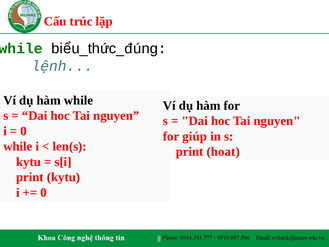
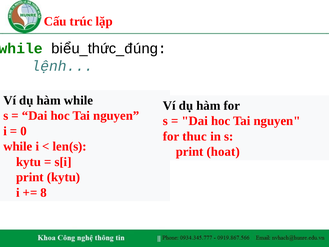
giúp: giúp -> thuc
0 at (44, 192): 0 -> 8
